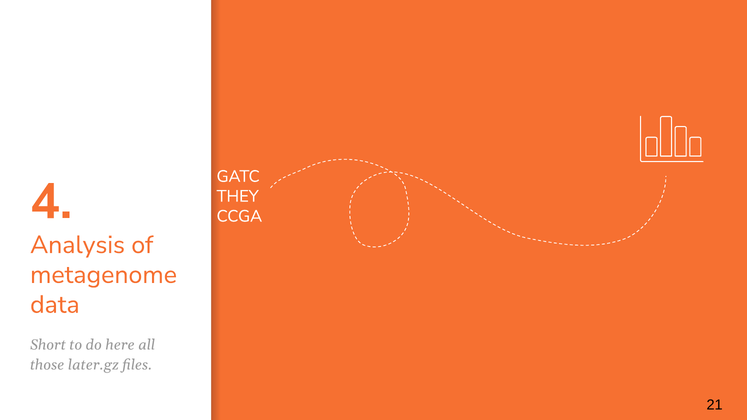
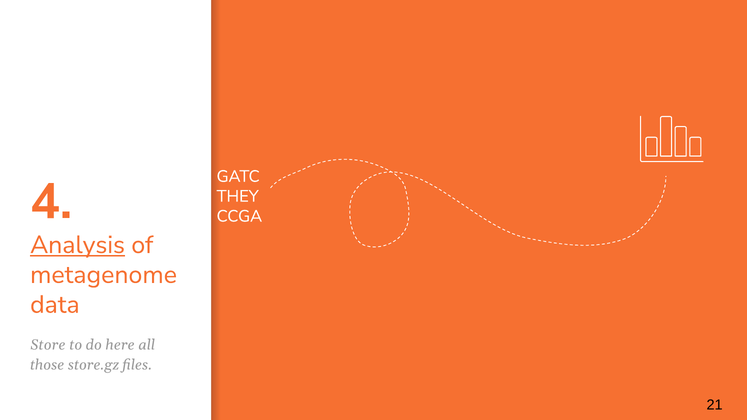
Analysis underline: none -> present
Short: Short -> Store
later.gz: later.gz -> store.gz
